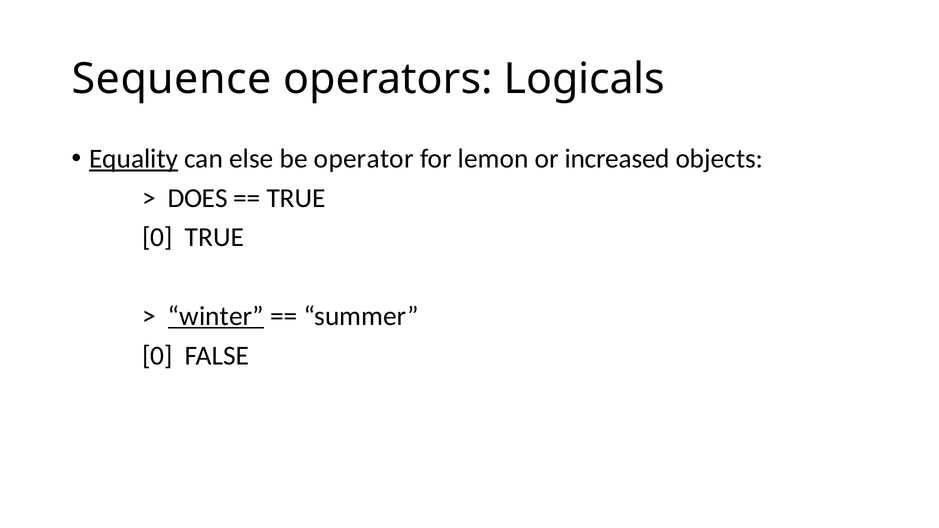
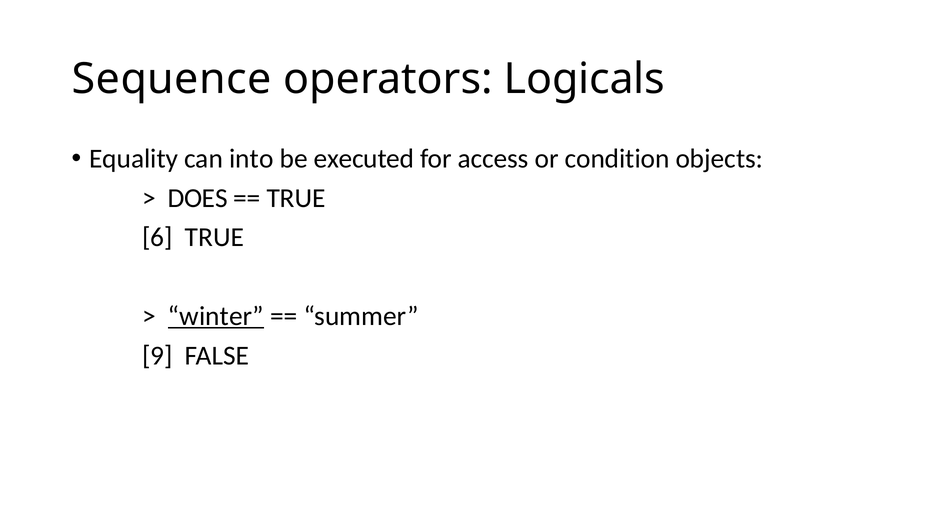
Equality underline: present -> none
else: else -> into
operator: operator -> executed
lemon: lemon -> access
increased: increased -> condition
0 at (157, 238): 0 -> 6
0 at (157, 356): 0 -> 9
